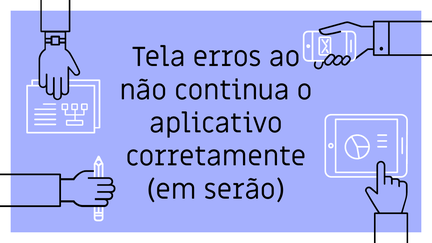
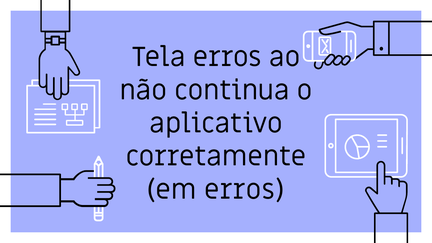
em serão: serão -> erros
